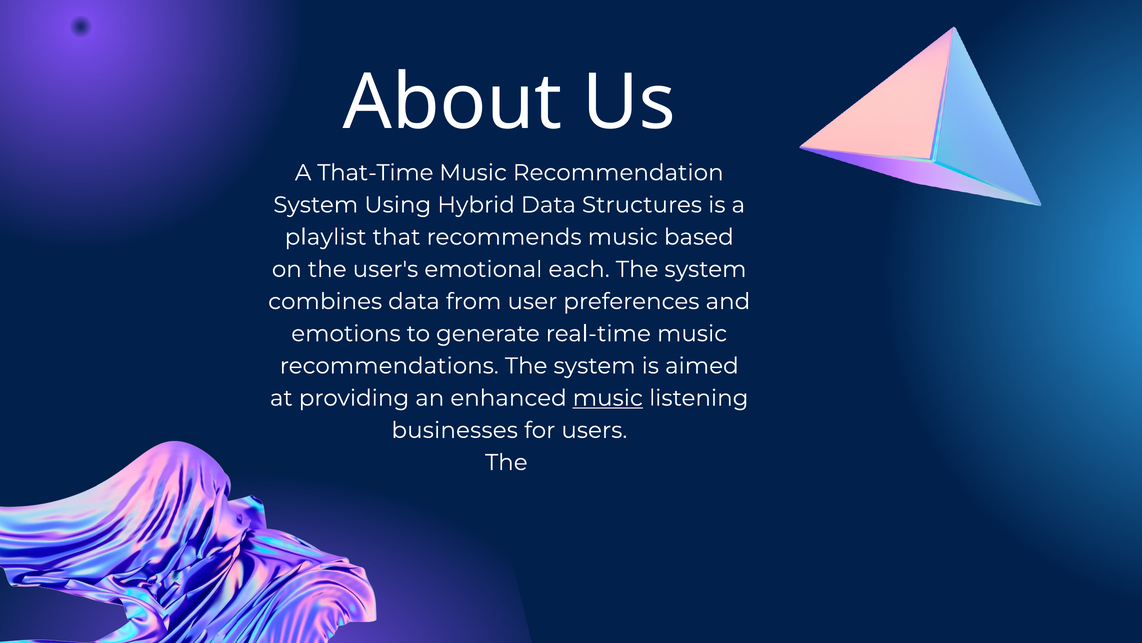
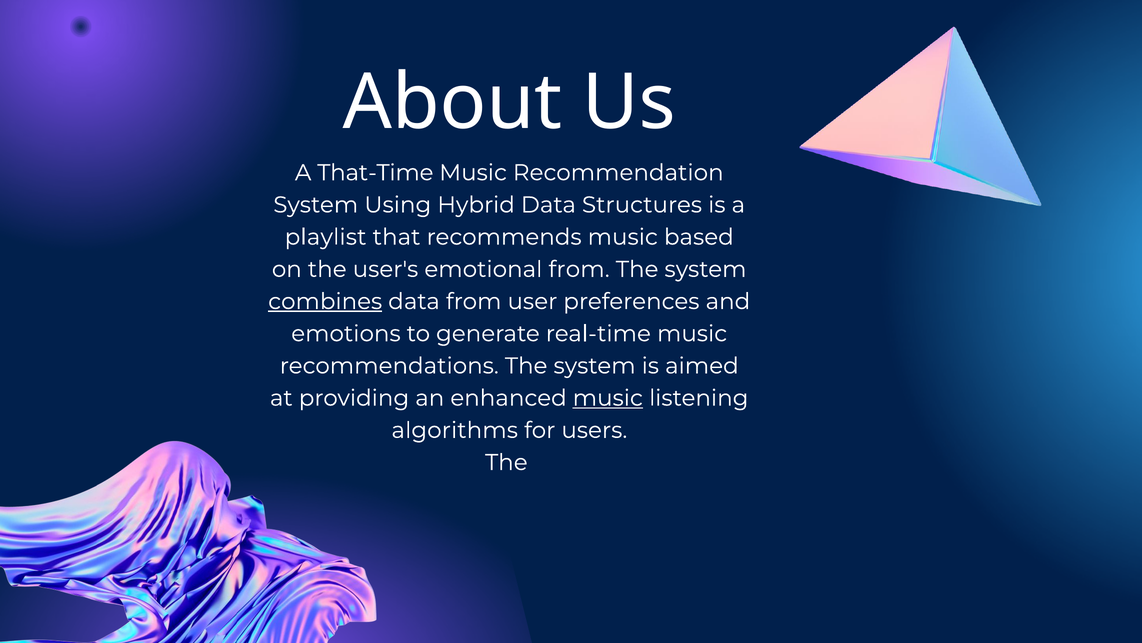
emotional each: each -> from
combines underline: none -> present
businesses: businesses -> algorithms
